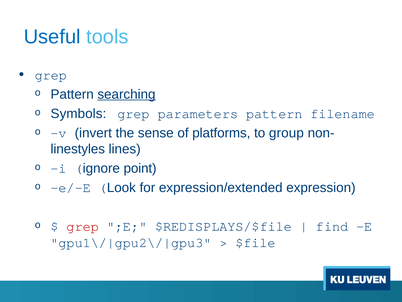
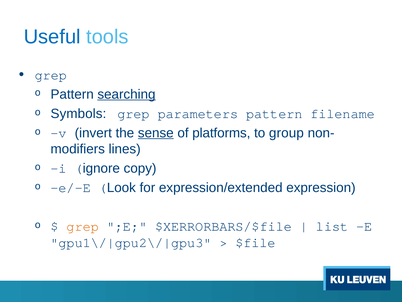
sense underline: none -> present
linestyles: linestyles -> modifiers
point: point -> copy
grep at (83, 226) colour: red -> orange
$REDISPLAYS/$file: $REDISPLAYS/$file -> $XERRORBARS/$file
find: find -> list
